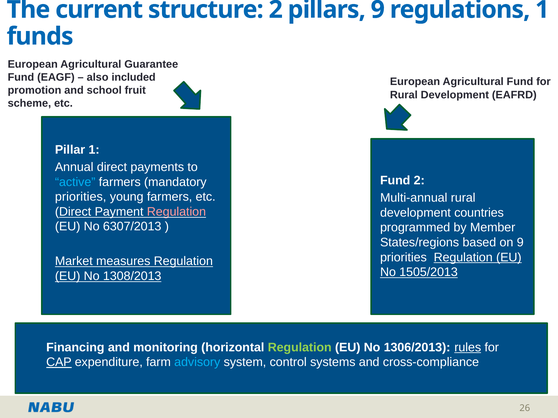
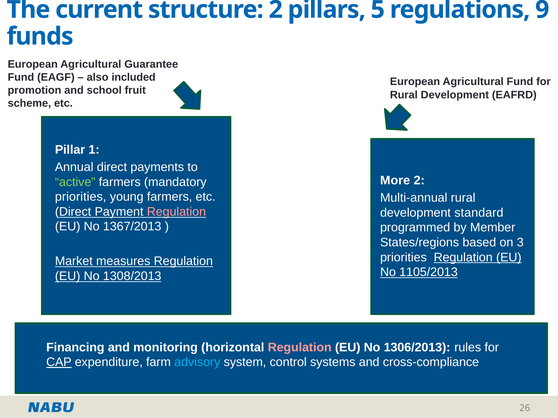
pillars 9: 9 -> 5
regulations 1: 1 -> 9
Fund at (395, 181): Fund -> More
active colour: light blue -> light green
countries: countries -> standard
6307/2013: 6307/2013 -> 1367/2013
on 9: 9 -> 3
1505/2013: 1505/2013 -> 1105/2013
Regulation at (300, 348) colour: light green -> pink
rules underline: present -> none
